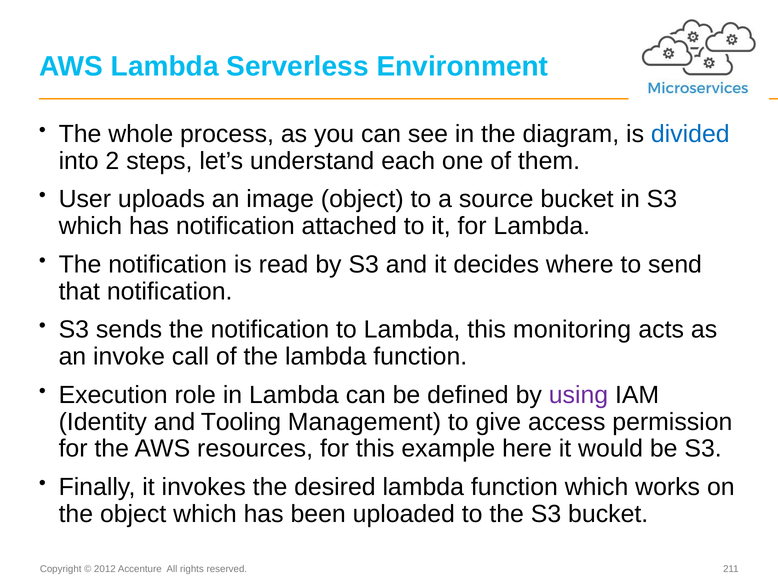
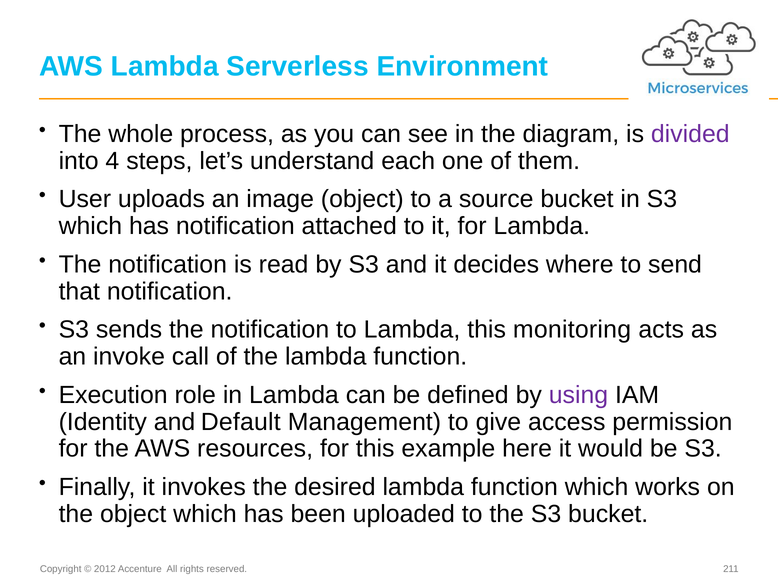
divided colour: blue -> purple
2: 2 -> 4
Tooling: Tooling -> Default
